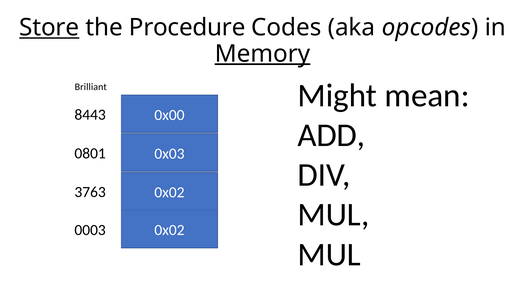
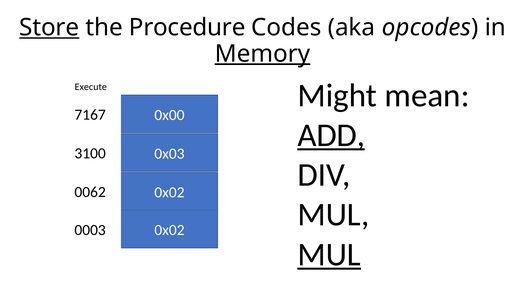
Brilliant: Brilliant -> Execute
8443: 8443 -> 7167
ADD underline: none -> present
0801: 0801 -> 3100
3763: 3763 -> 0062
MUL at (329, 255) underline: none -> present
